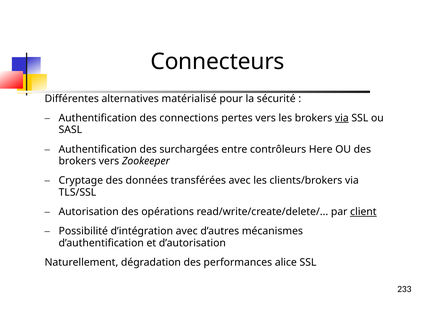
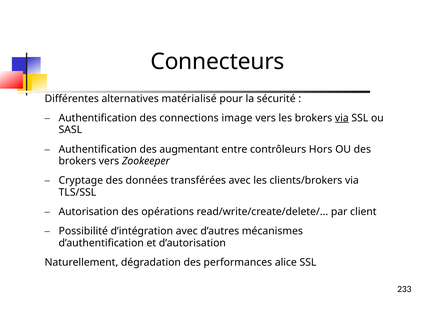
pertes: pertes -> image
surchargées: surchargées -> augmentant
Here: Here -> Hors
client underline: present -> none
